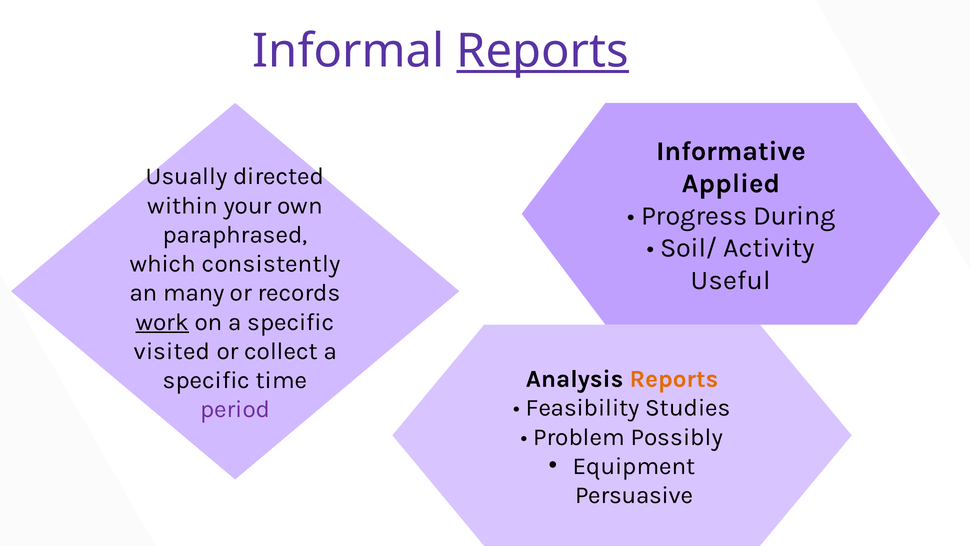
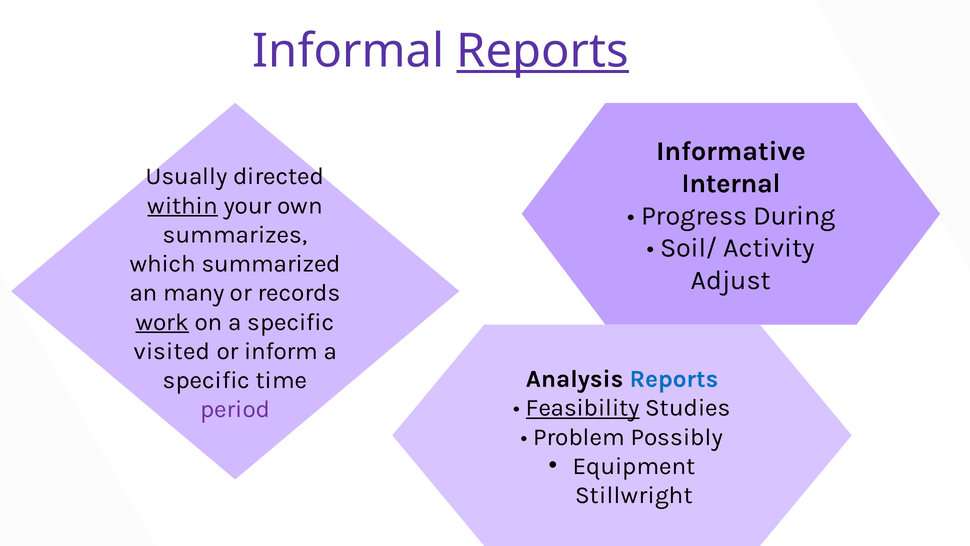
Applied: Applied -> Internal
within underline: none -> present
paraphrased: paraphrased -> summarizes
consistently: consistently -> summarized
Useful: Useful -> Adjust
collect: collect -> inform
Reports at (674, 379) colour: orange -> blue
Feasibility underline: none -> present
Persuasive: Persuasive -> Stillwright
